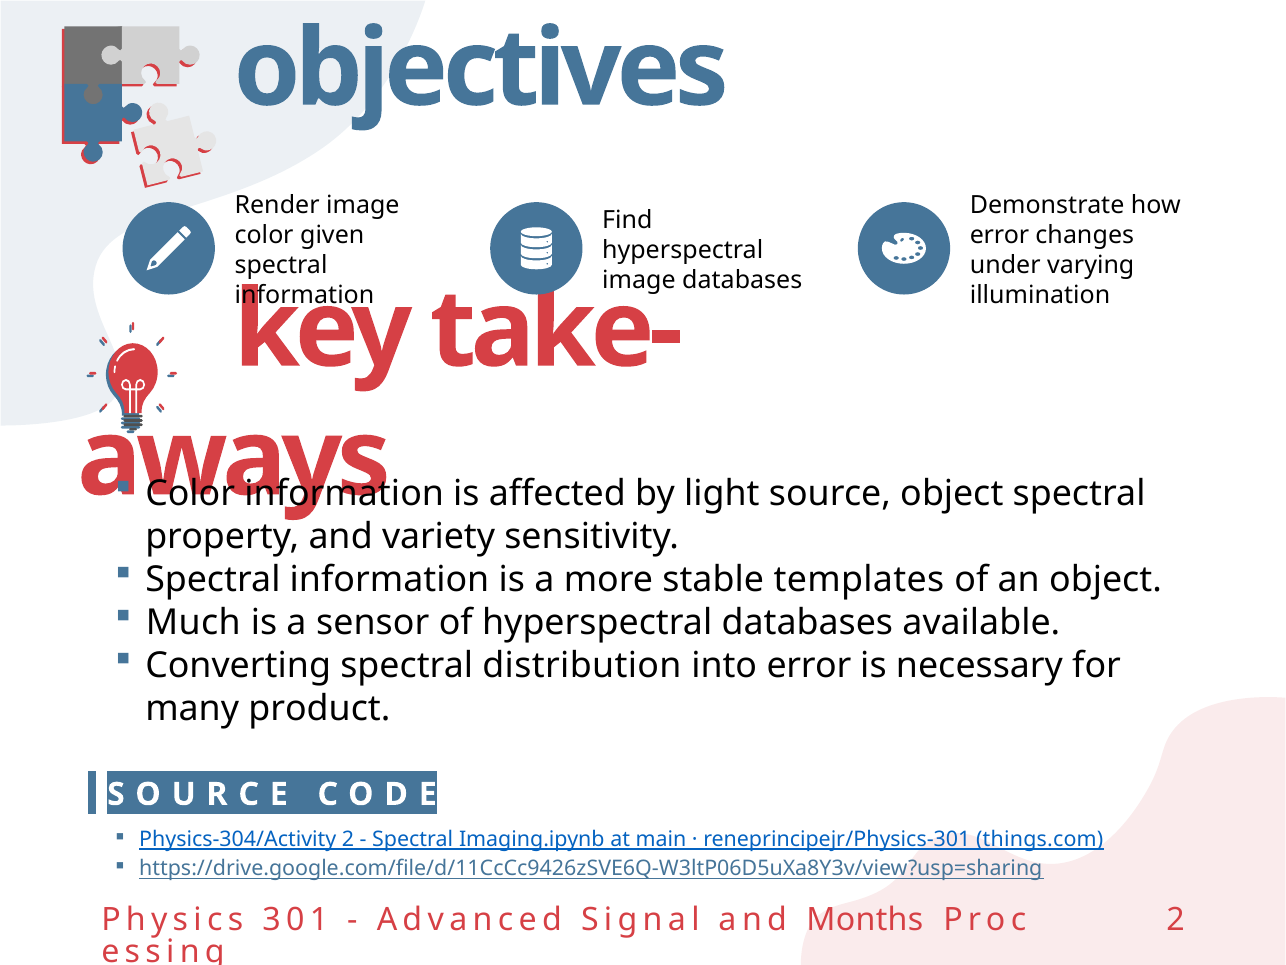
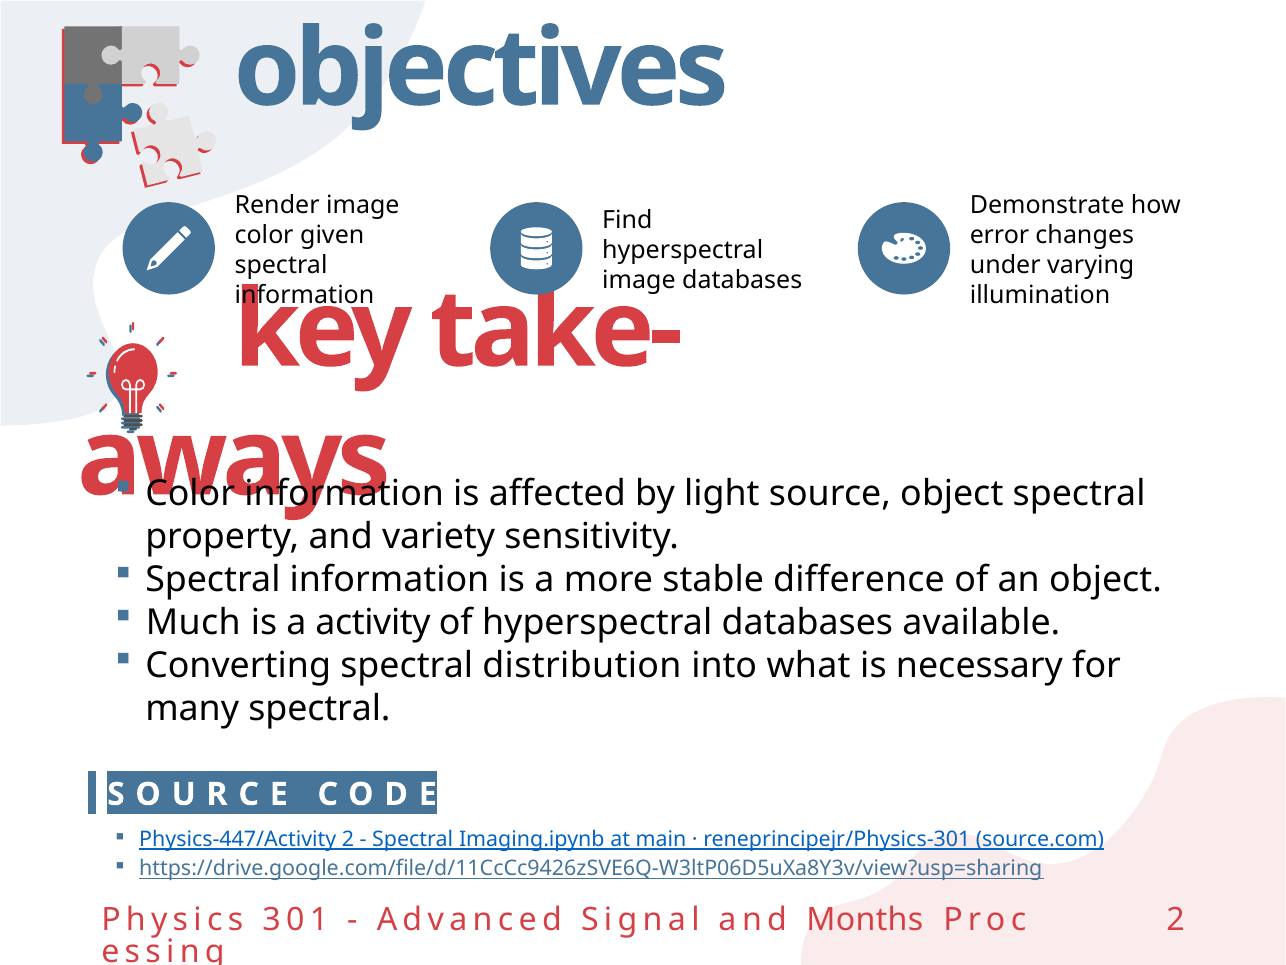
templates: templates -> difference
sensor: sensor -> activity
into error: error -> what
many product: product -> spectral
Physics-304/Activity: Physics-304/Activity -> Physics-447/Activity
things.com: things.com -> source.com
